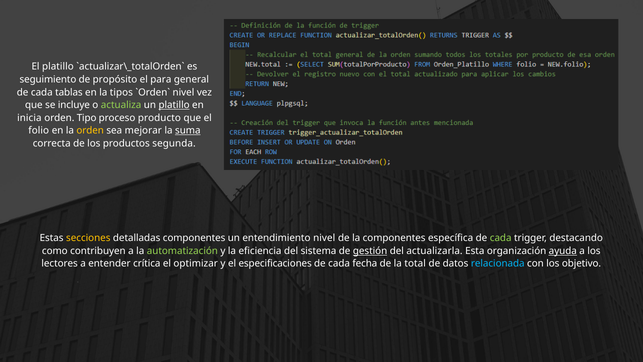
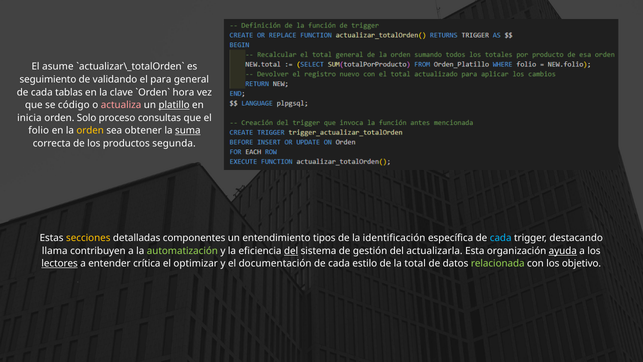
El platillo: platillo -> asume
propósito: propósito -> validando
tipos: tipos -> clave
nivel at (183, 92): nivel -> hora
incluye: incluye -> código
actualiza colour: light green -> pink
Tipo: Tipo -> Solo
producto: producto -> consultas
mejorar: mejorar -> obtener
entendimiento nivel: nivel -> tipos
la componentes: componentes -> identificación
cada at (501, 238) colour: light green -> light blue
como: como -> llama
del at (291, 251) underline: none -> present
gestión underline: present -> none
lectores underline: none -> present
especificaciones: especificaciones -> documentación
fecha: fecha -> estilo
relacionada colour: light blue -> light green
